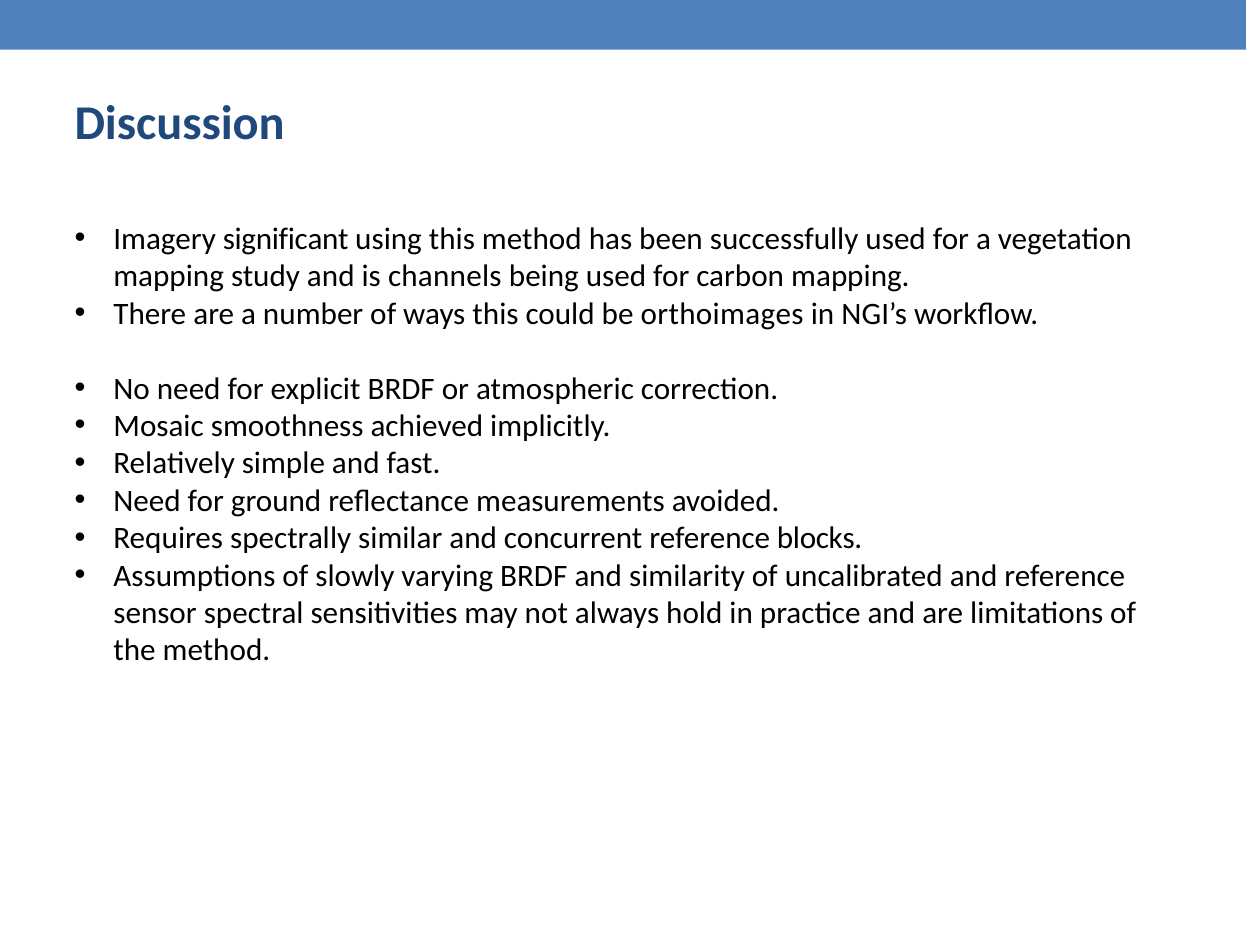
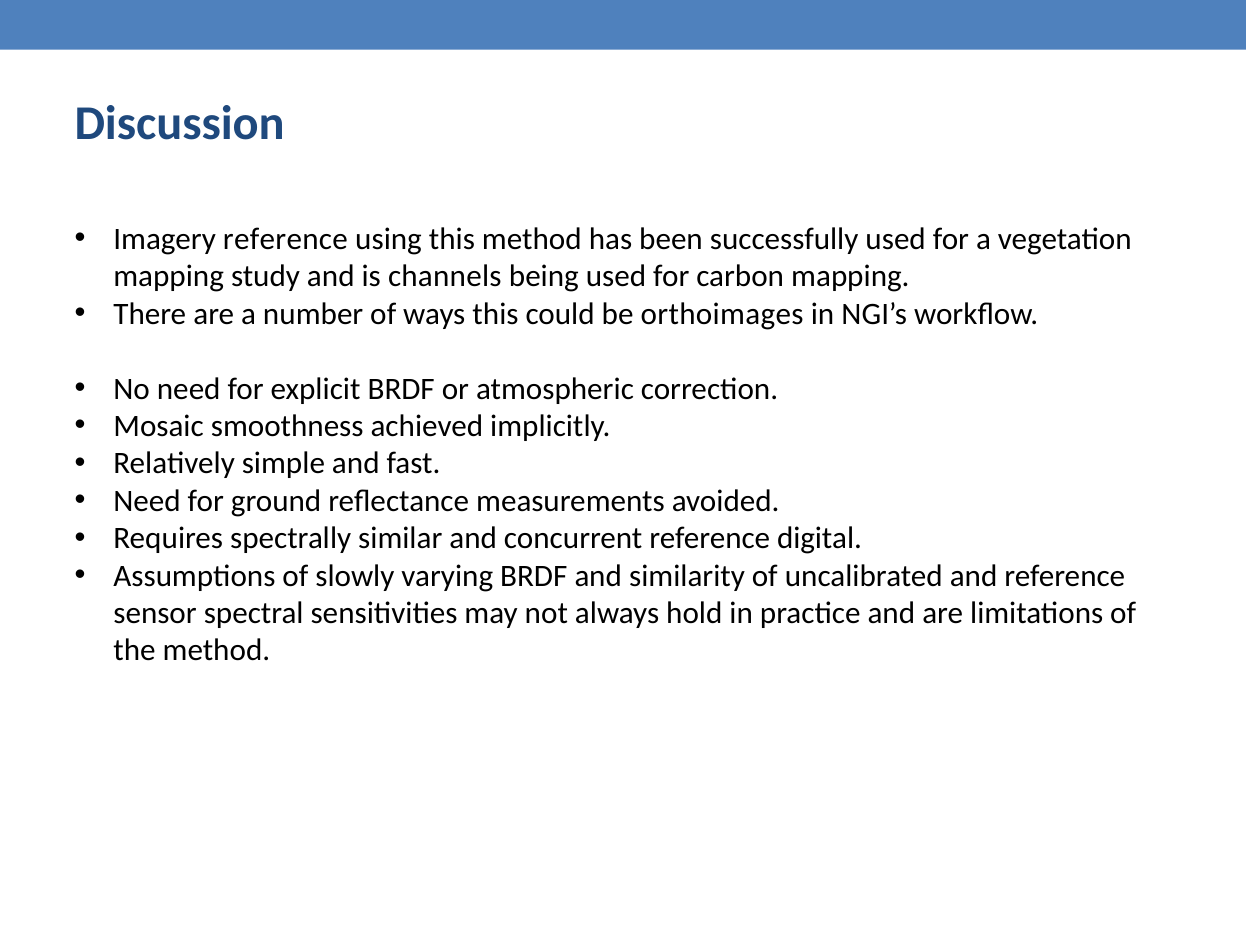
Imagery significant: significant -> reference
blocks: blocks -> digital
